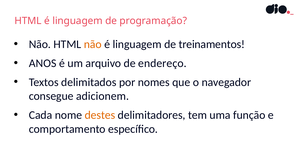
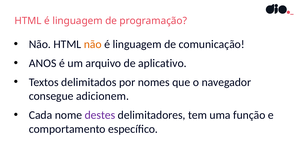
treinamentos: treinamentos -> comunicação
endereço: endereço -> aplicativo
destes colour: orange -> purple
